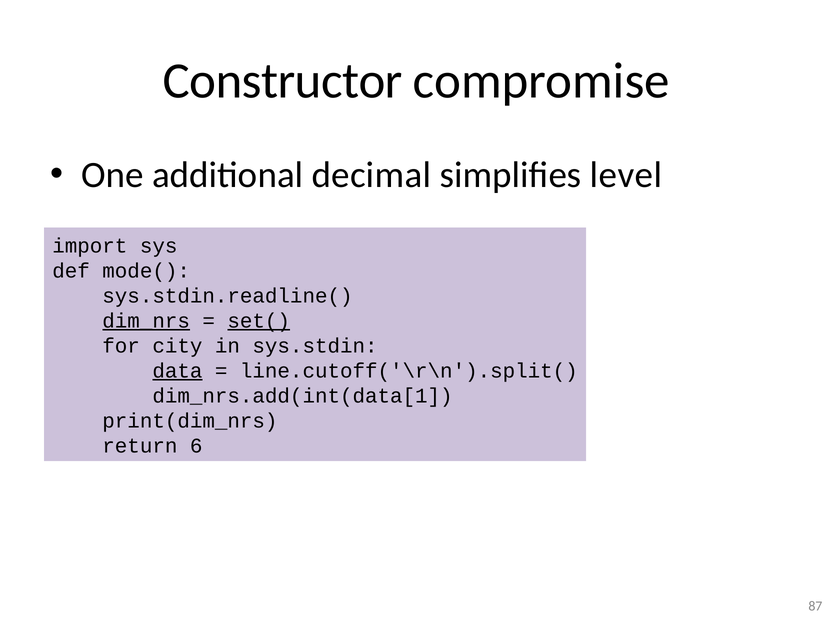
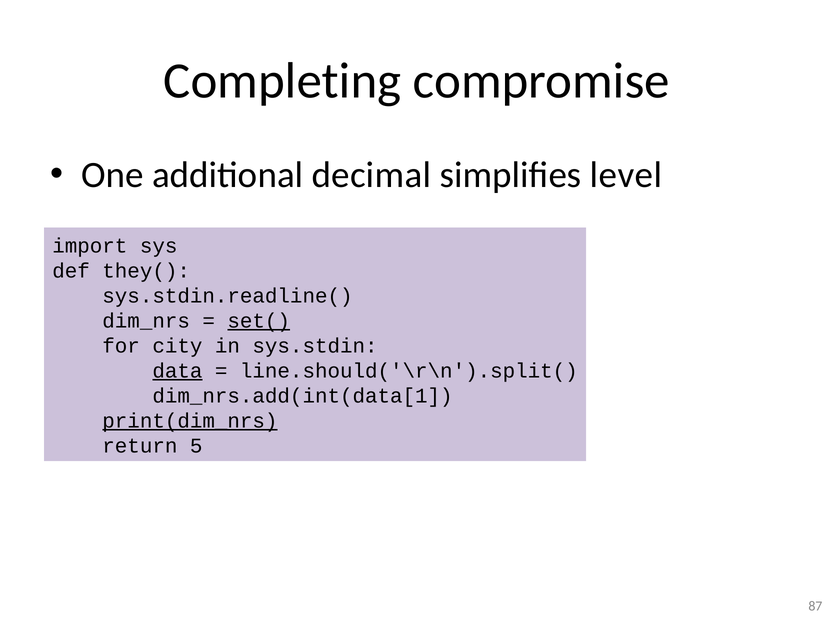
Constructor: Constructor -> Completing
mode(: mode( -> they(
dim_nrs underline: present -> none
line.cutoff('\r\n').split(: line.cutoff('\r\n').split( -> line.should('\r\n').split(
print(dim_nrs underline: none -> present
6: 6 -> 5
